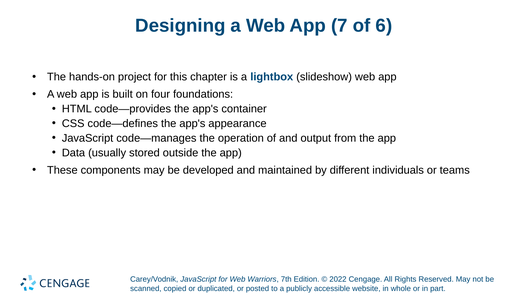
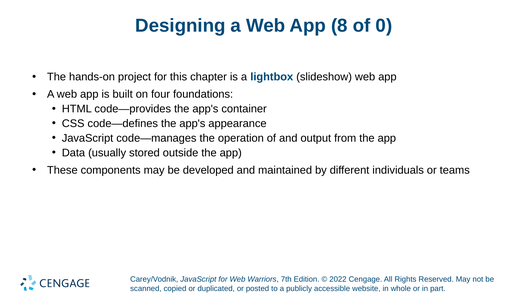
7: 7 -> 8
6: 6 -> 0
